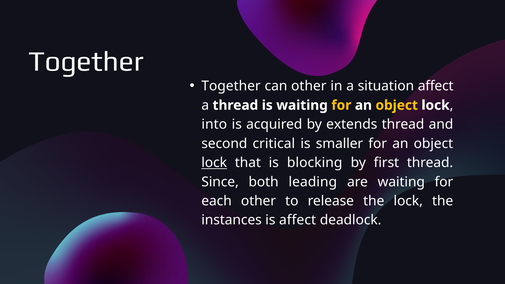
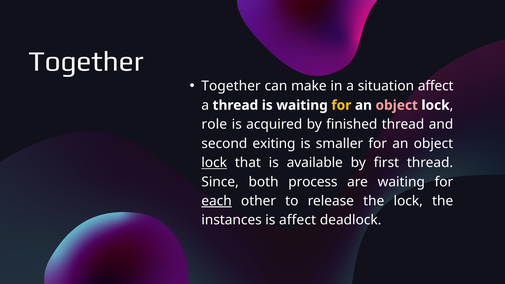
can other: other -> make
object at (397, 105) colour: yellow -> pink
into: into -> role
extends: extends -> finished
critical: critical -> exiting
blocking: blocking -> available
leading: leading -> process
each underline: none -> present
